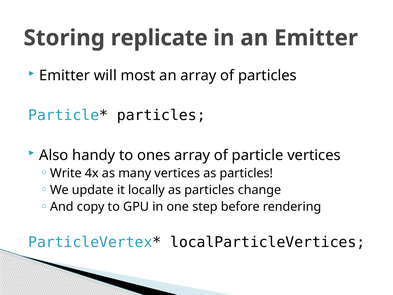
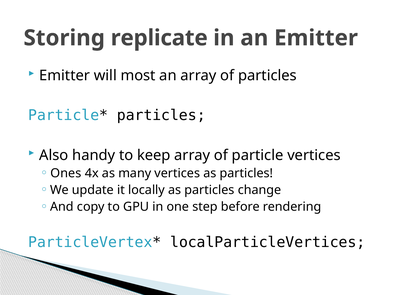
ones: ones -> keep
Write: Write -> Ones
